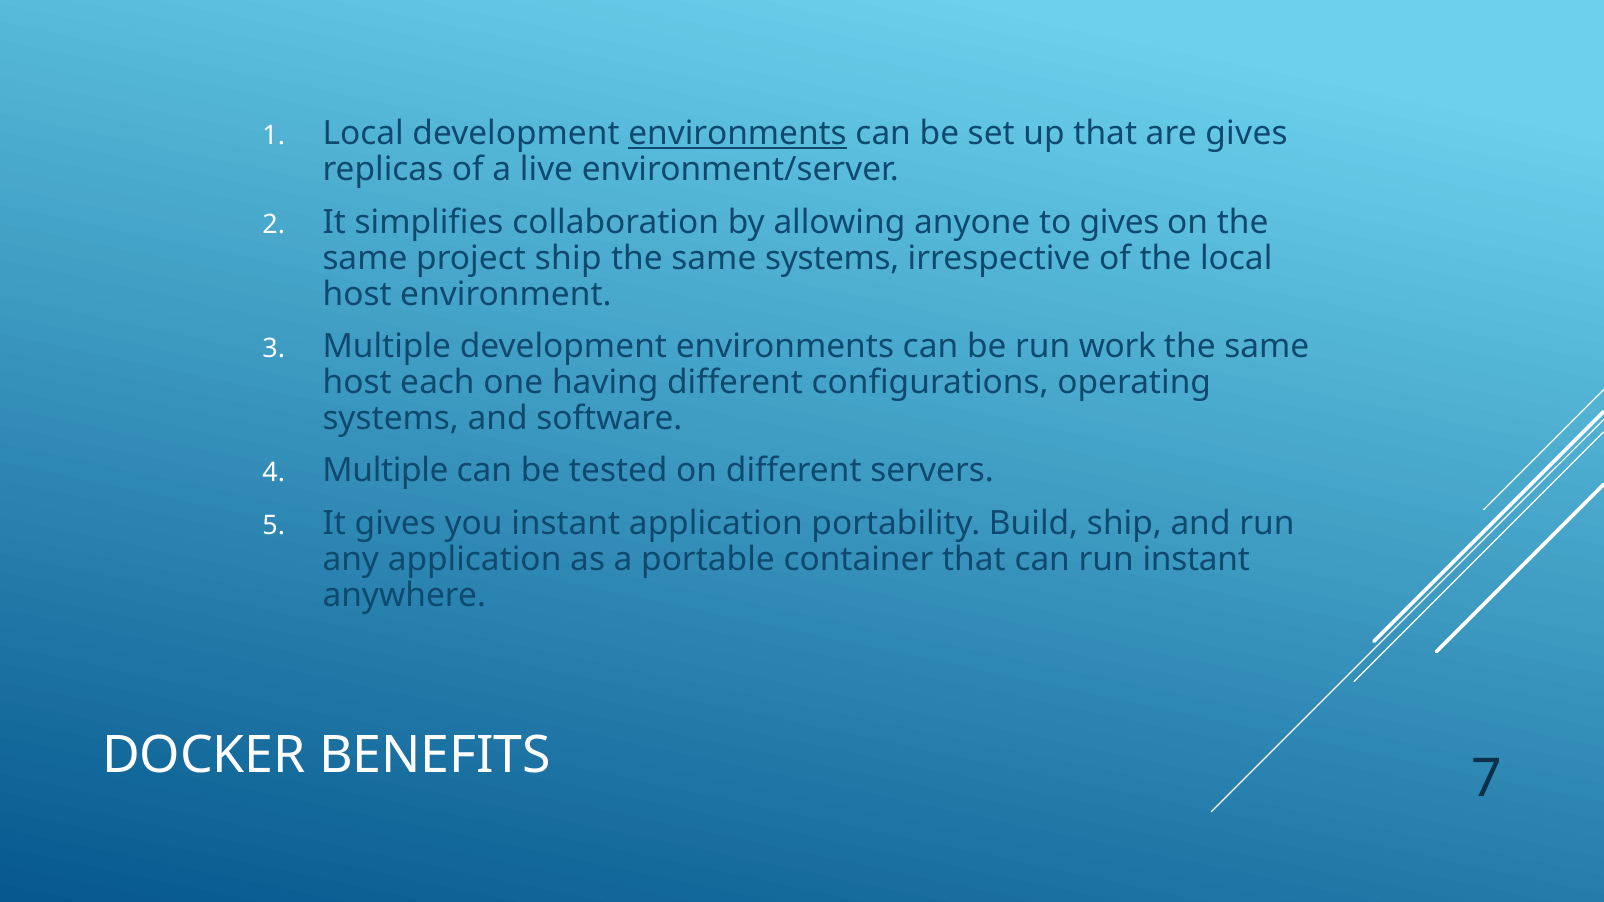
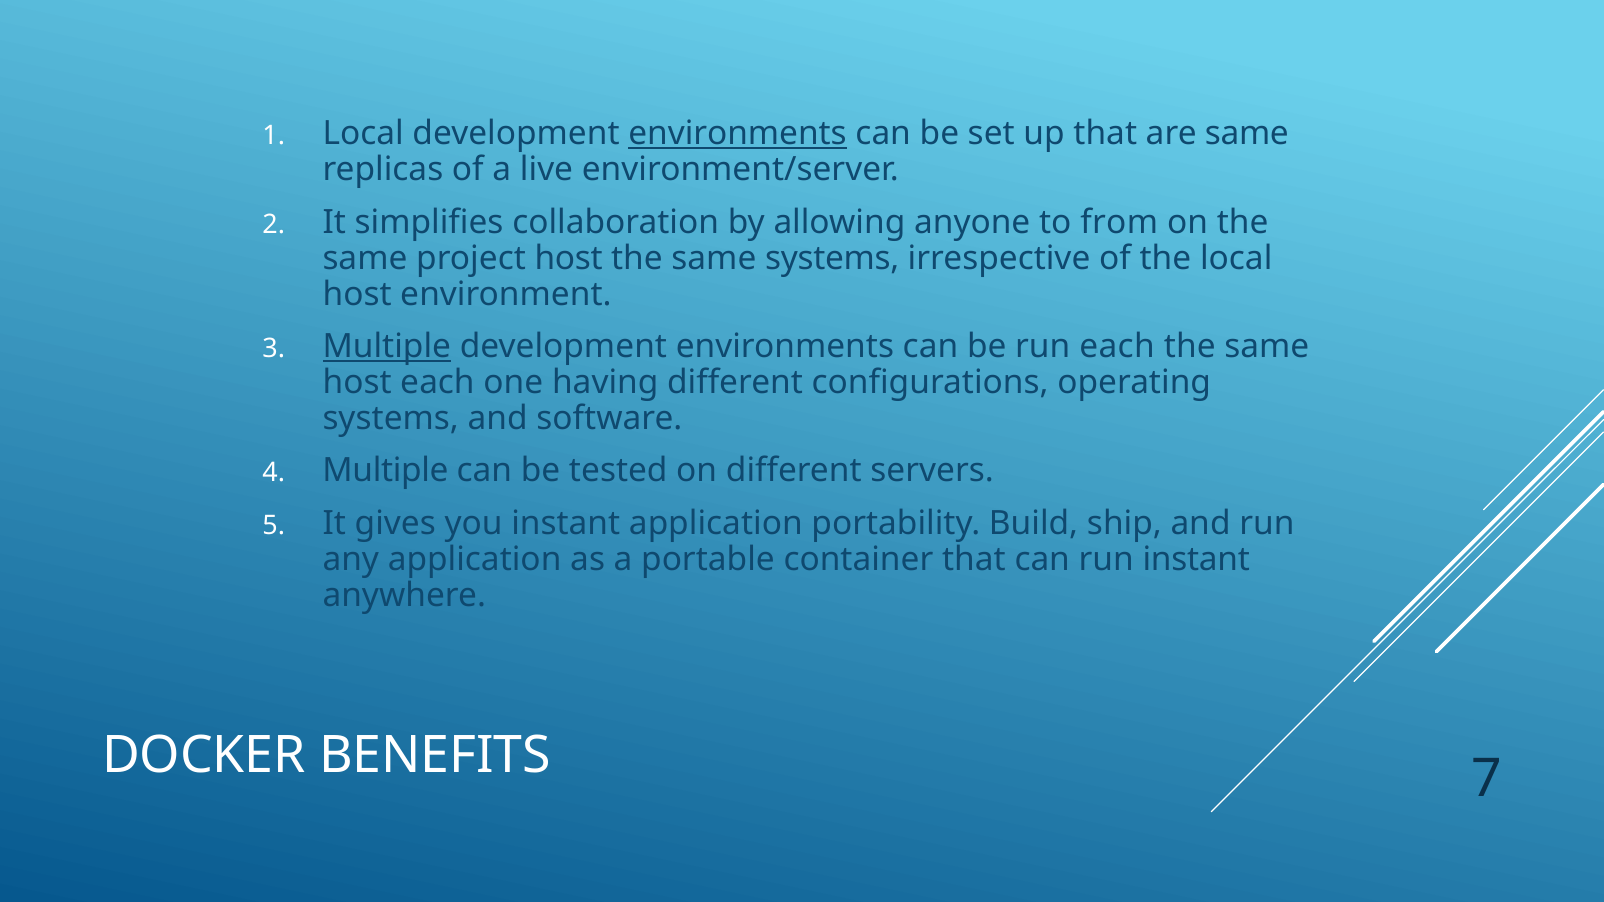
are gives: gives -> same
to gives: gives -> from
project ship: ship -> host
Multiple at (387, 347) underline: none -> present
run work: work -> each
